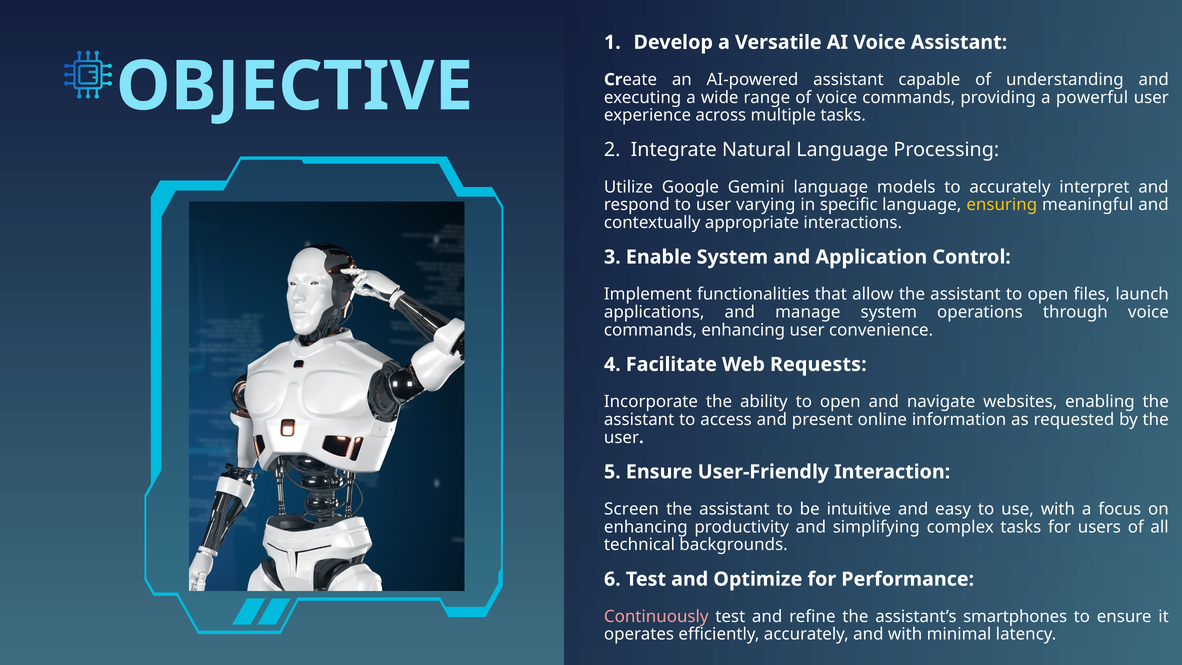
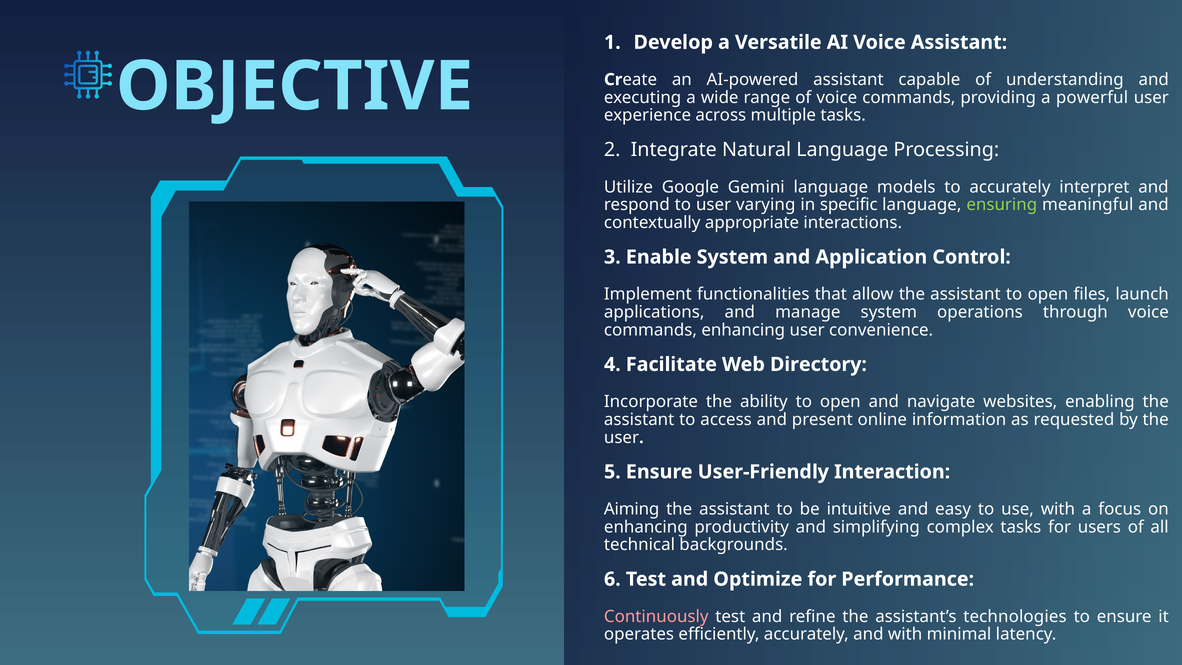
ensuring colour: yellow -> light green
Requests: Requests -> Directory
Screen: Screen -> Aiming
smartphones: smartphones -> technologies
